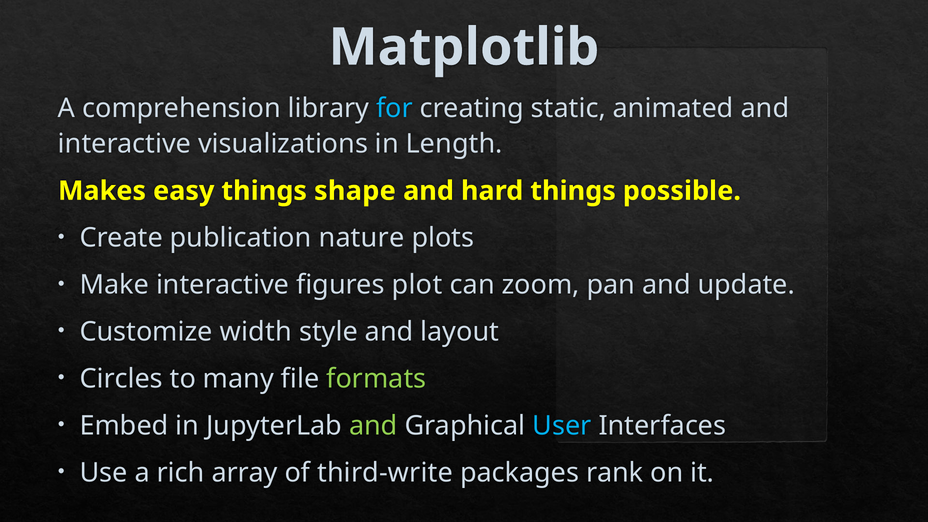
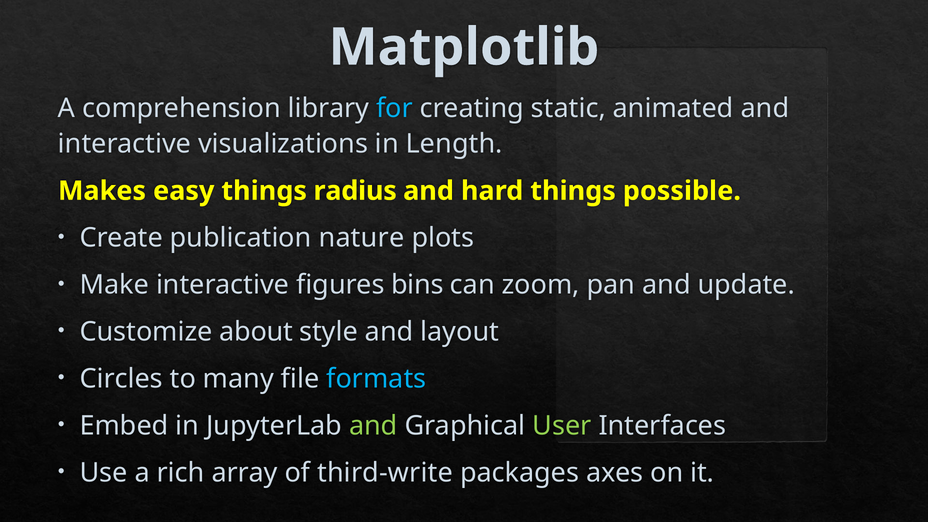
shape: shape -> radius
plot: plot -> bins
width: width -> about
formats colour: light green -> light blue
User colour: light blue -> light green
rank: rank -> axes
